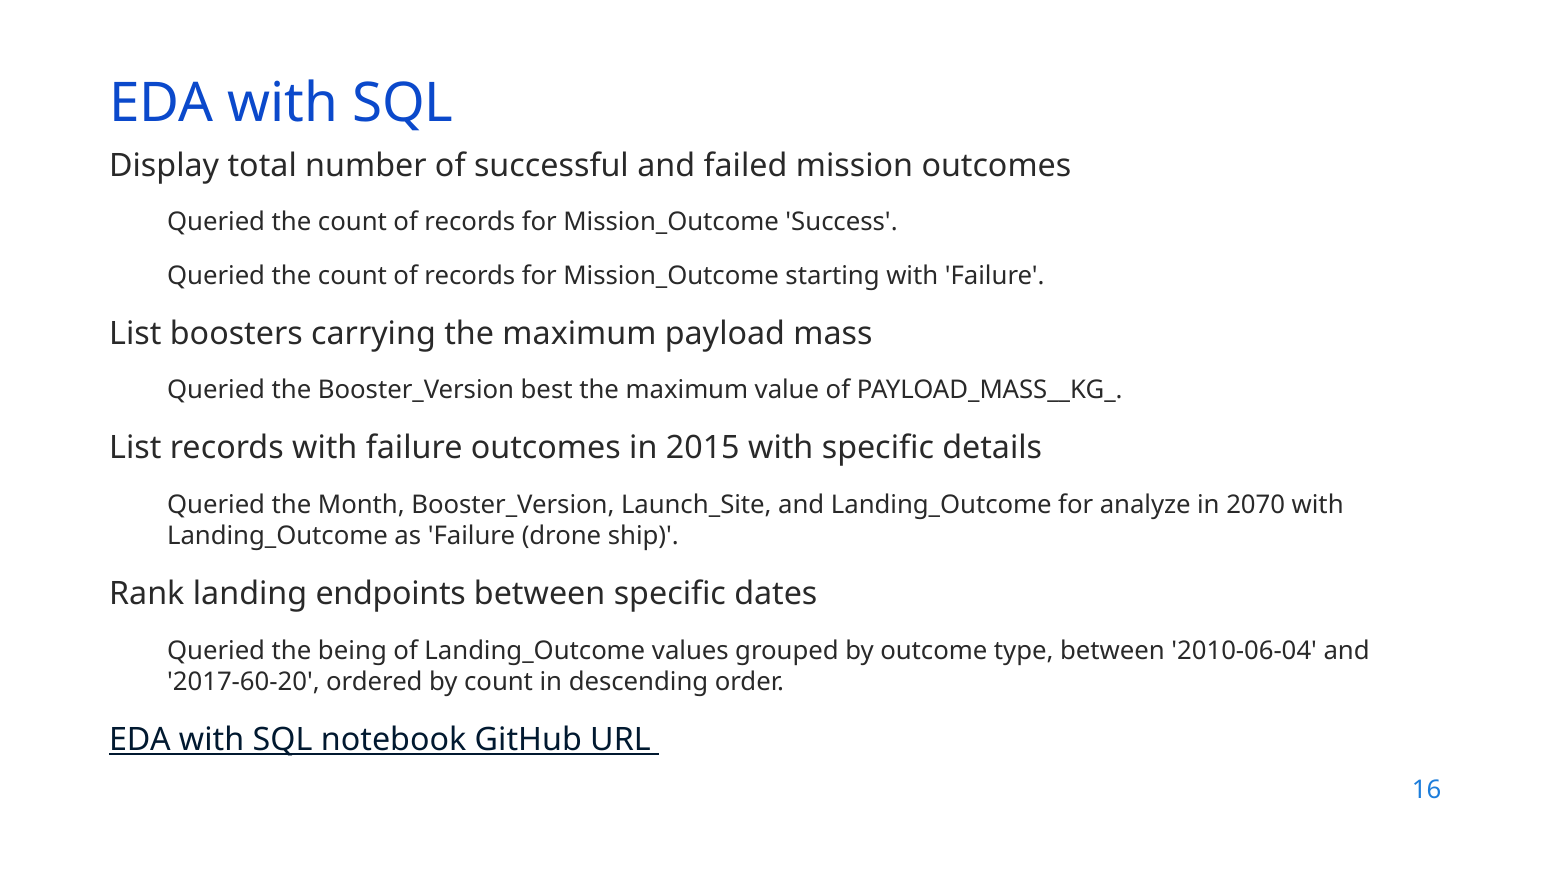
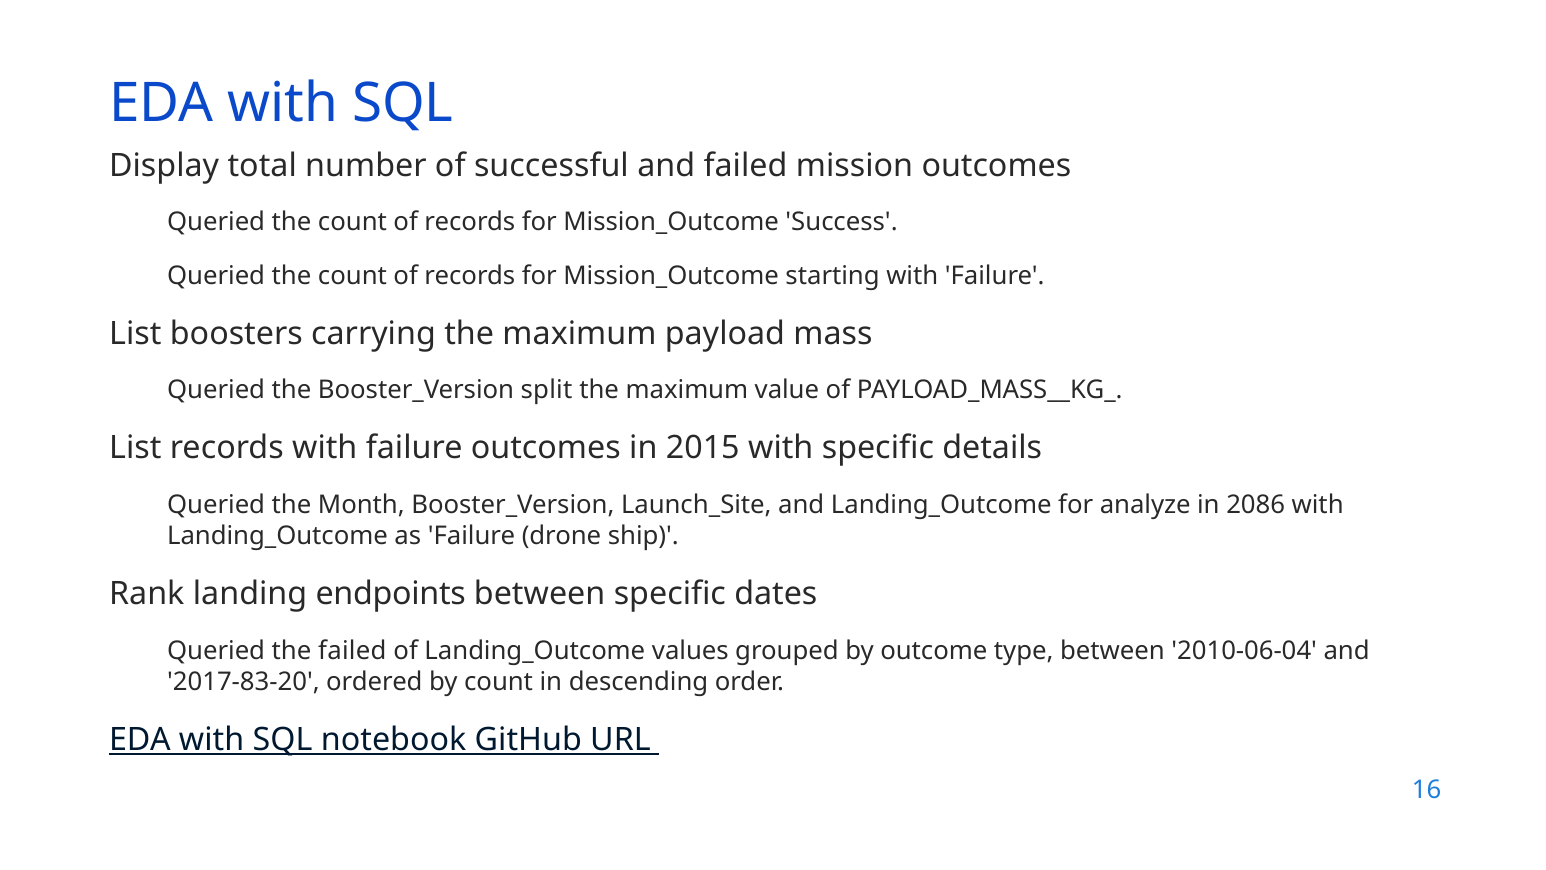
best: best -> split
2070: 2070 -> 2086
the being: being -> failed
2017-60-20: 2017-60-20 -> 2017-83-20
